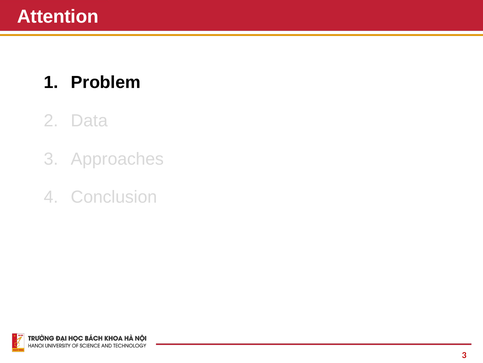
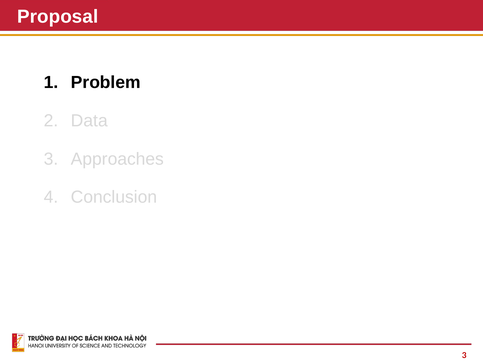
Attention: Attention -> Proposal
